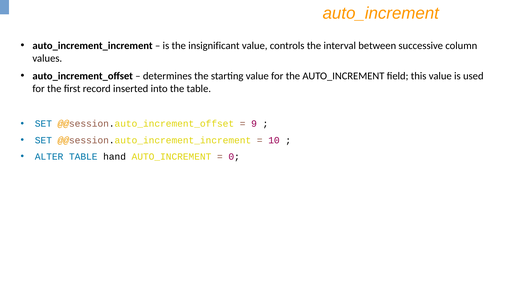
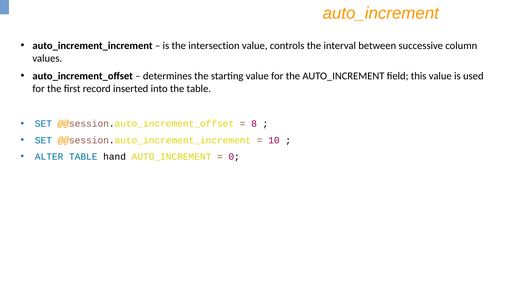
insignificant: insignificant -> intersection
9: 9 -> 8
